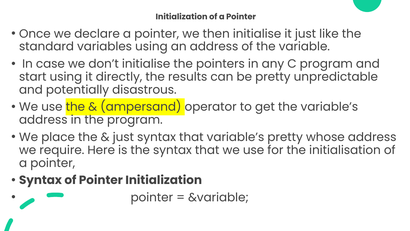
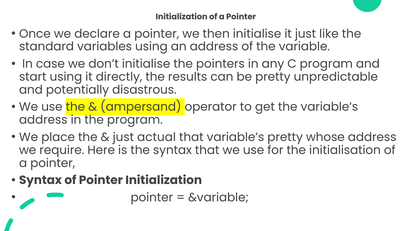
just syntax: syntax -> actual
